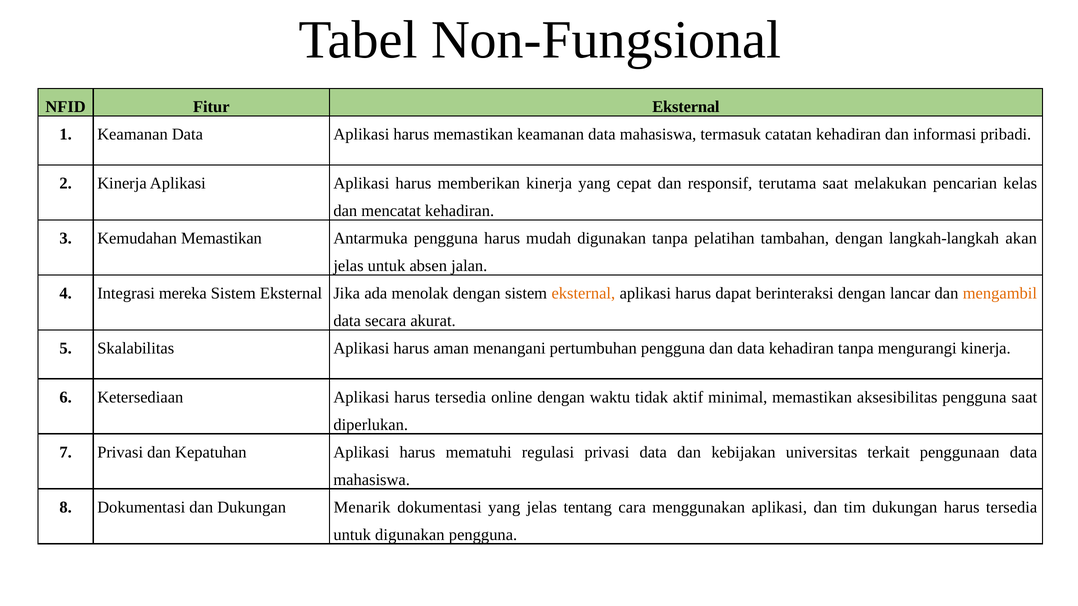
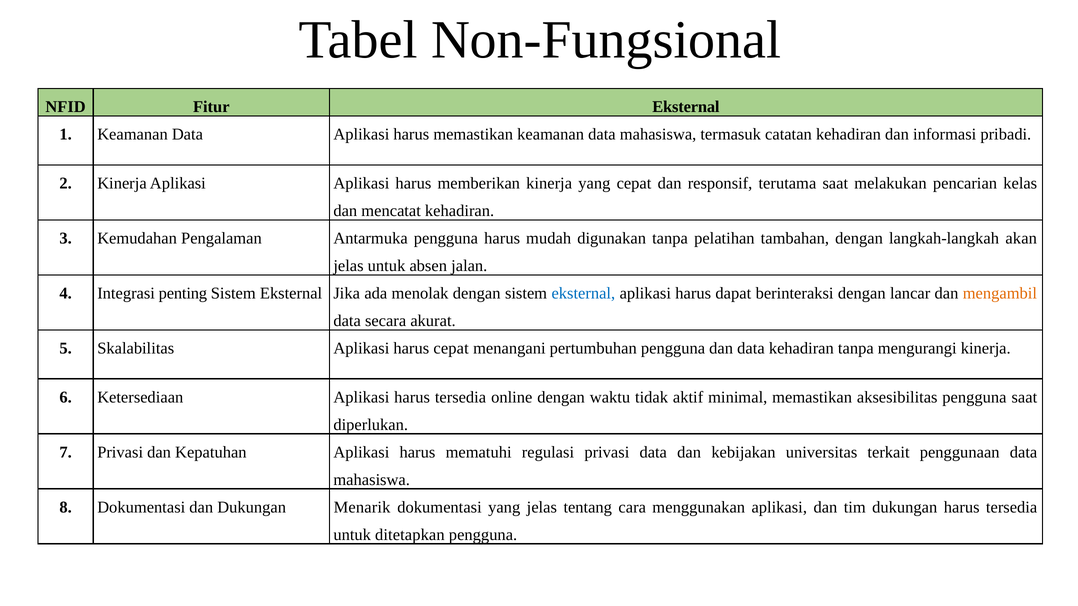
Kemudahan Memastikan: Memastikan -> Pengalaman
mereka: mereka -> penting
eksternal at (583, 294) colour: orange -> blue
harus aman: aman -> cepat
untuk digunakan: digunakan -> ditetapkan
